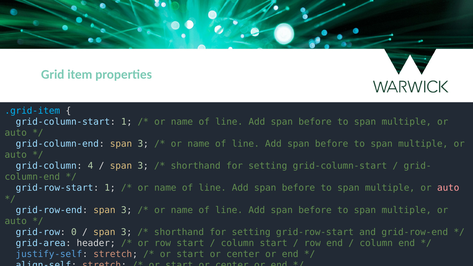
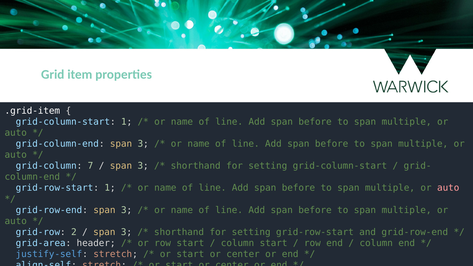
.grid-item colour: light blue -> white
4: 4 -> 7
0: 0 -> 2
